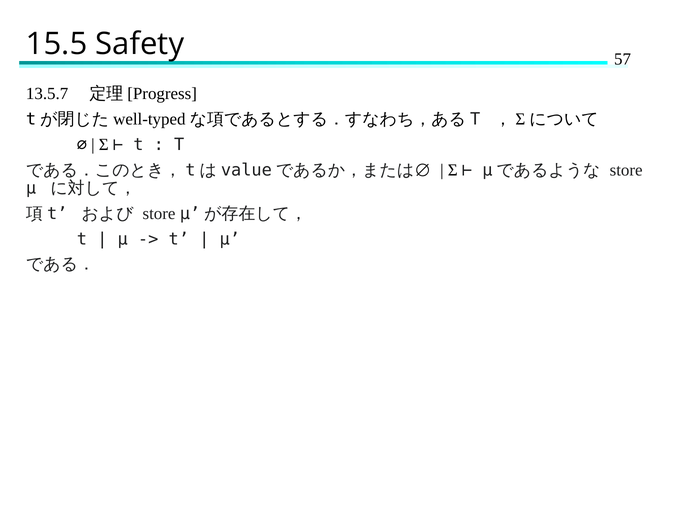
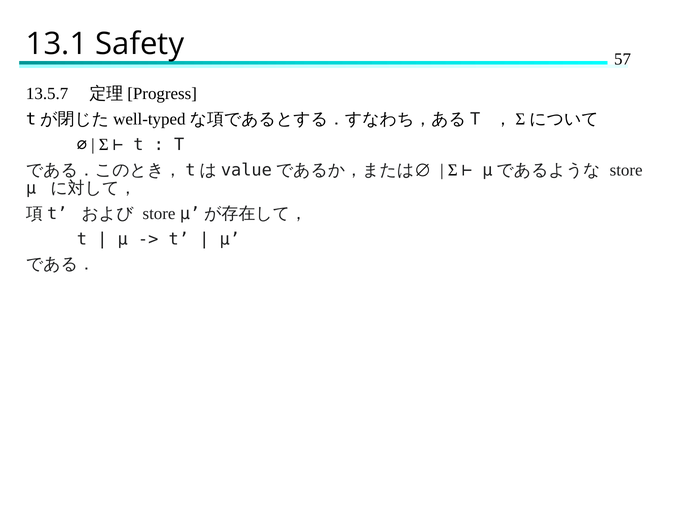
15.5: 15.5 -> 13.1
